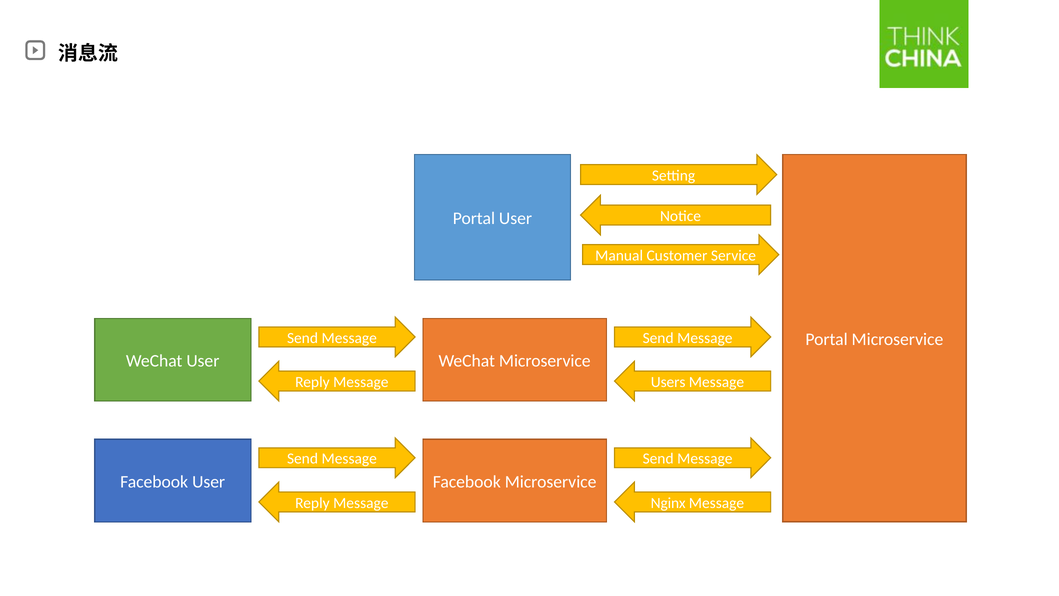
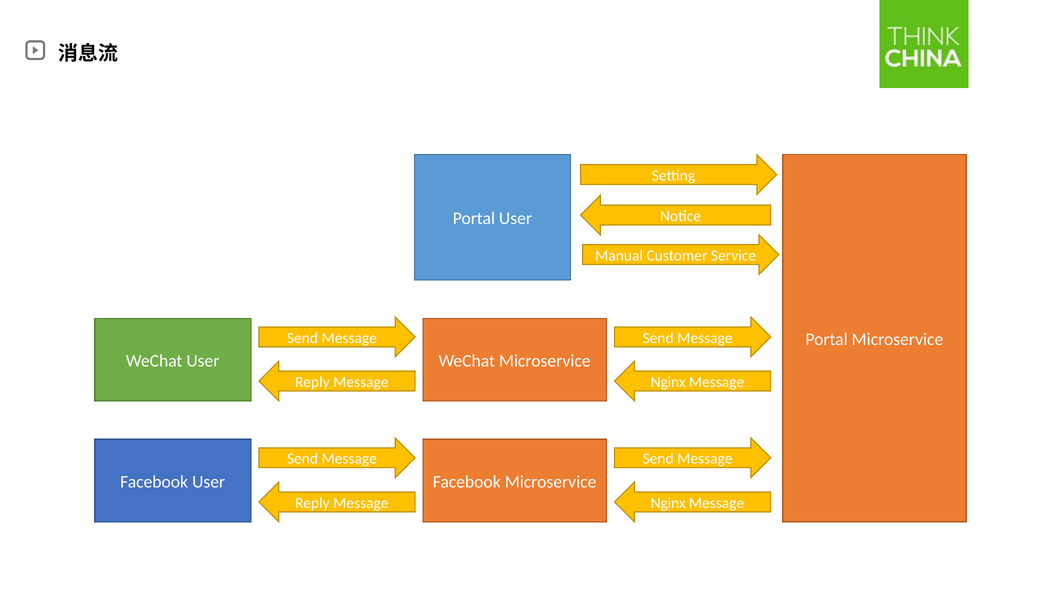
Users at (668, 382): Users -> Nginx
